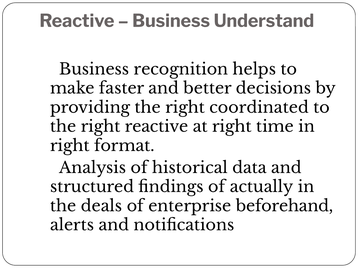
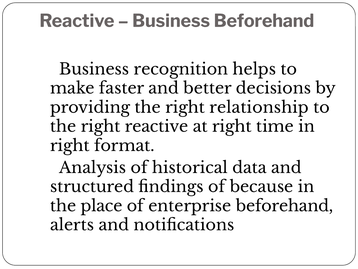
Business Understand: Understand -> Beforehand
coordinated: coordinated -> relationship
actually: actually -> because
deals: deals -> place
